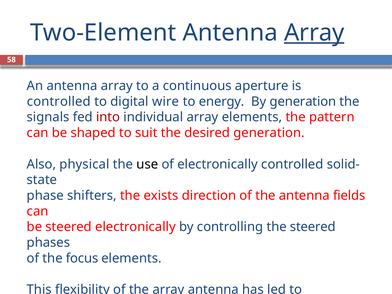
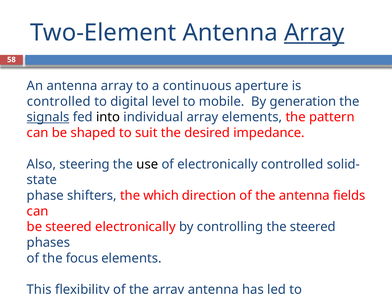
wire: wire -> level
energy: energy -> mobile
signals underline: none -> present
into colour: red -> black
desired generation: generation -> impedance
Also physical: physical -> steering
exists: exists -> which
